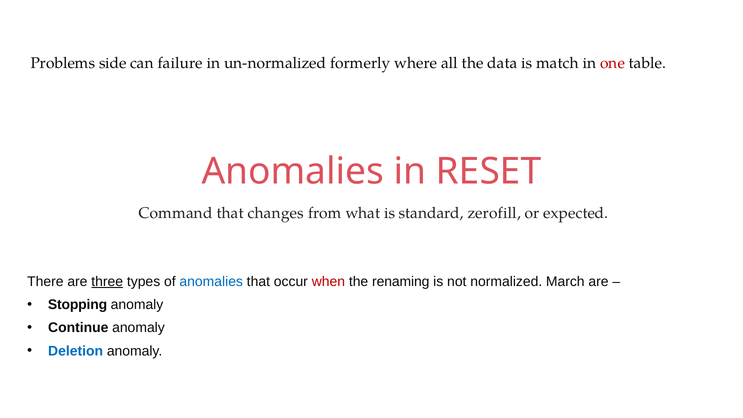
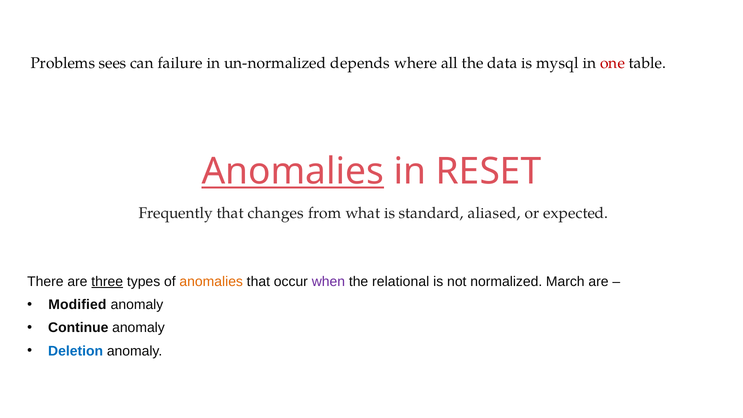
side: side -> sees
formerly: formerly -> depends
match: match -> mysql
Anomalies at (293, 172) underline: none -> present
Command: Command -> Frequently
zerofill: zerofill -> aliased
anomalies at (211, 281) colour: blue -> orange
when colour: red -> purple
renaming: renaming -> relational
Stopping: Stopping -> Modified
